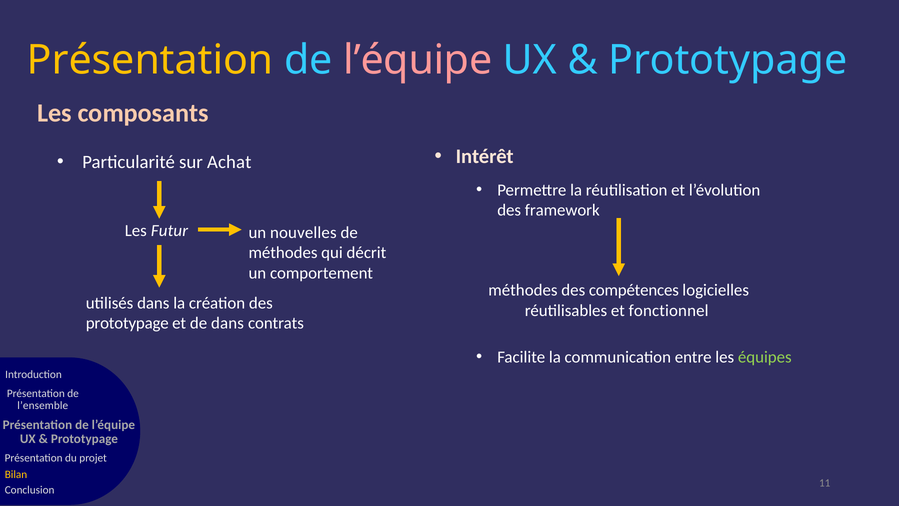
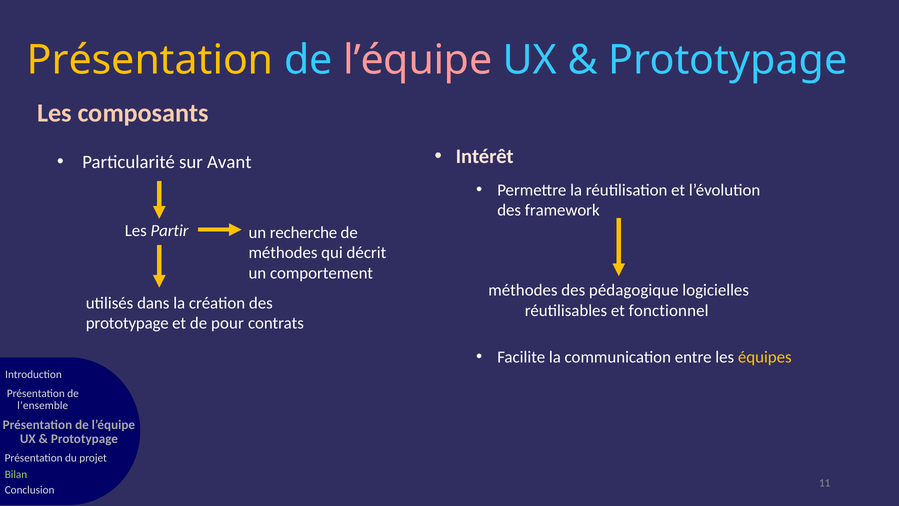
Achat: Achat -> Avant
Futur: Futur -> Partir
nouvelles: nouvelles -> recherche
compétences: compétences -> pédagogique
de dans: dans -> pour
équipes colour: light green -> yellow
Bilan colour: yellow -> light green
